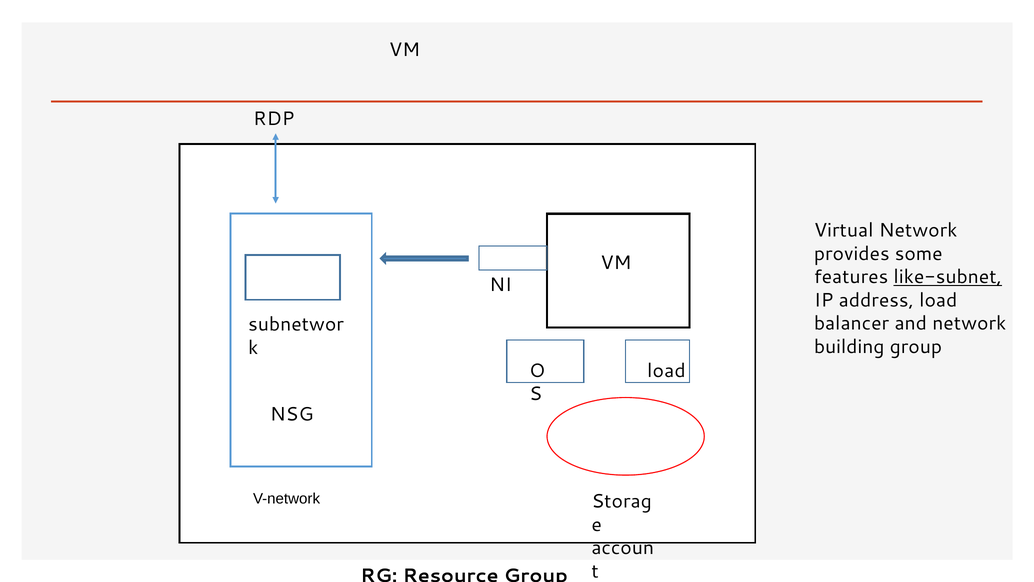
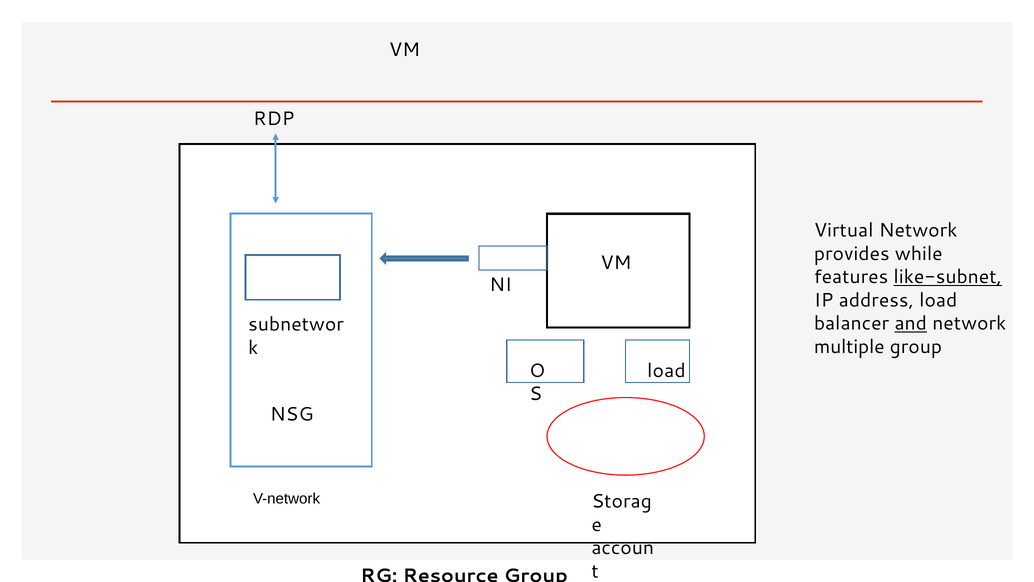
some: some -> while
and underline: none -> present
building: building -> multiple
